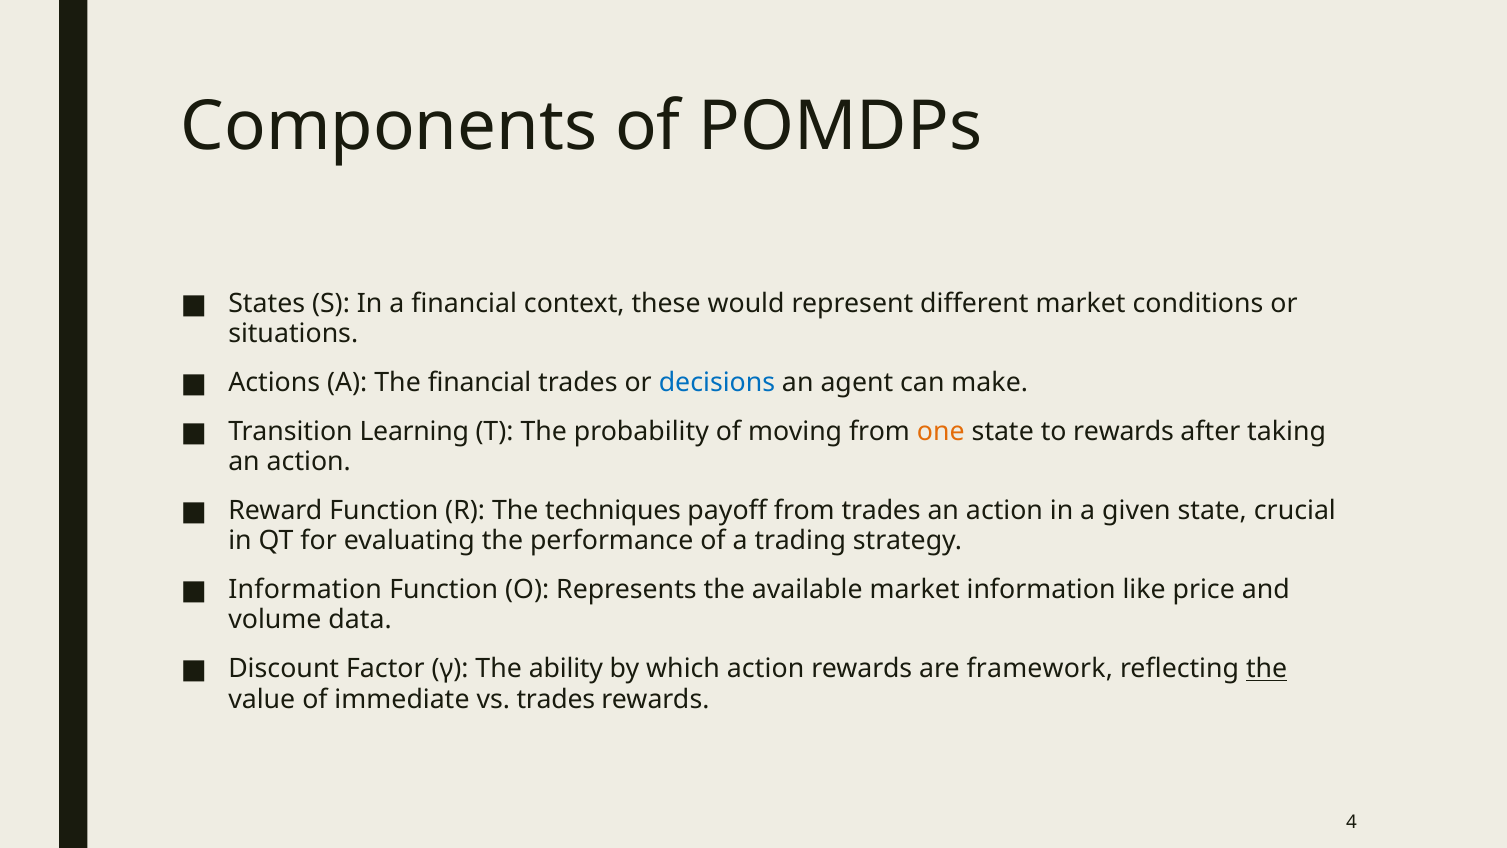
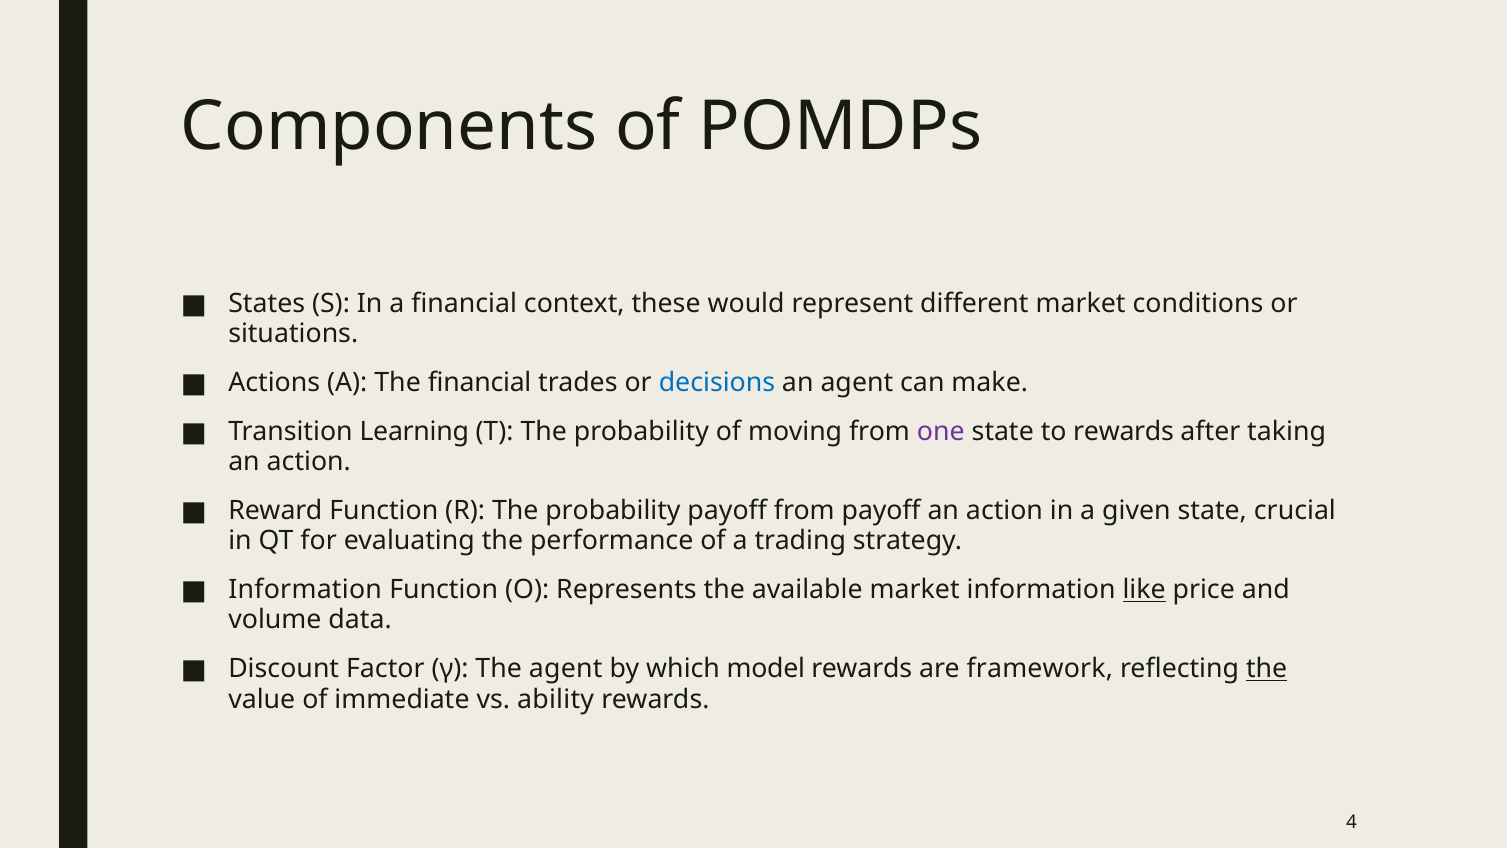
one colour: orange -> purple
R The techniques: techniques -> probability
from trades: trades -> payoff
like underline: none -> present
The ability: ability -> agent
which action: action -> model
vs trades: trades -> ability
